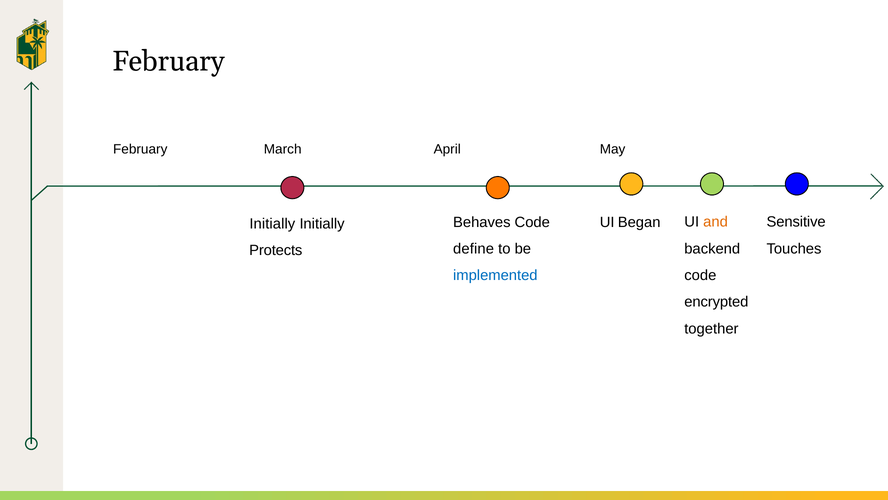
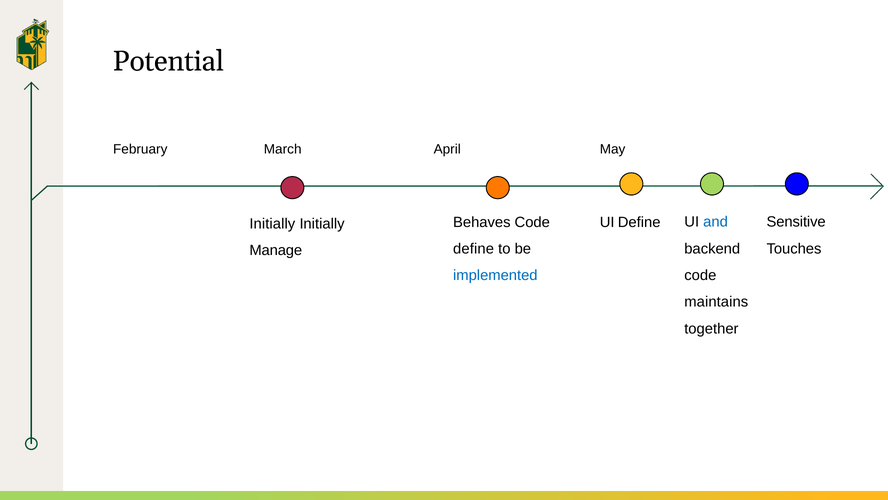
February at (168, 61): February -> Potential
UI Began: Began -> Define
and colour: orange -> blue
Protects: Protects -> Manage
encrypted: encrypted -> maintains
